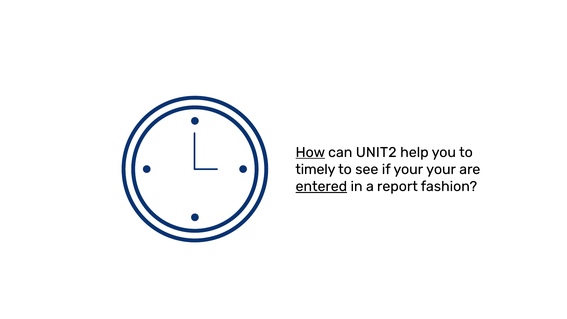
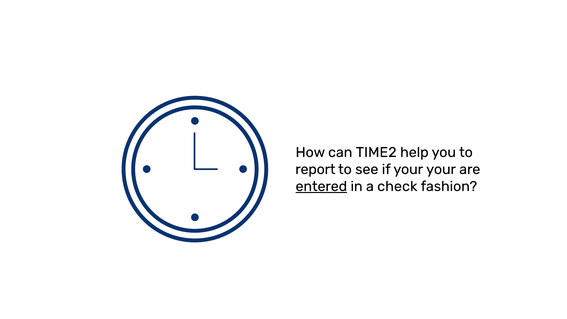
How underline: present -> none
UNIT2: UNIT2 -> TIME2
timely: timely -> report
report: report -> check
